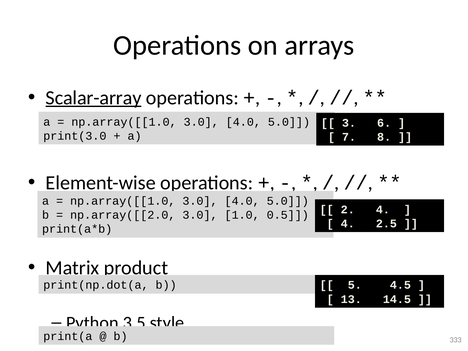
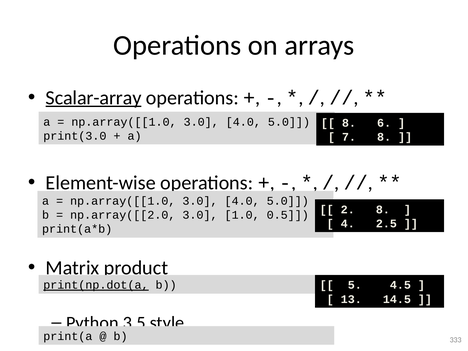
3 at (349, 123): 3 -> 8
2 4: 4 -> 8
print(np.dot(a underline: none -> present
